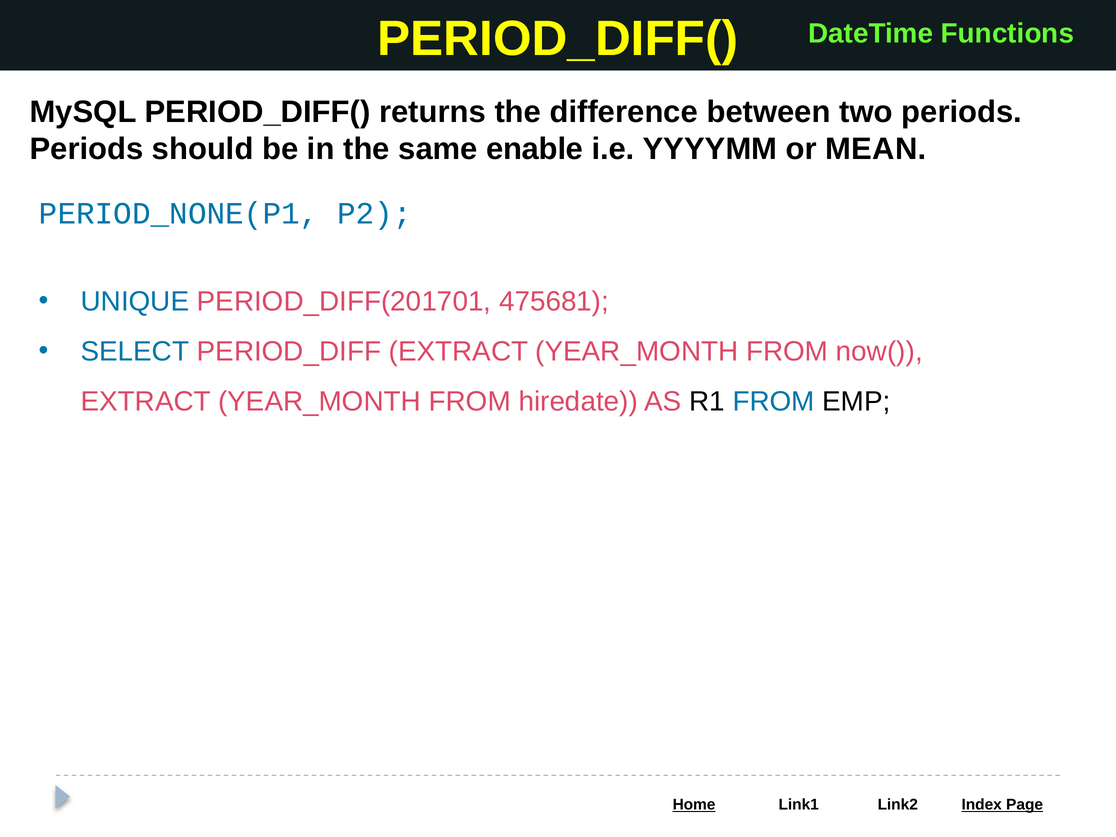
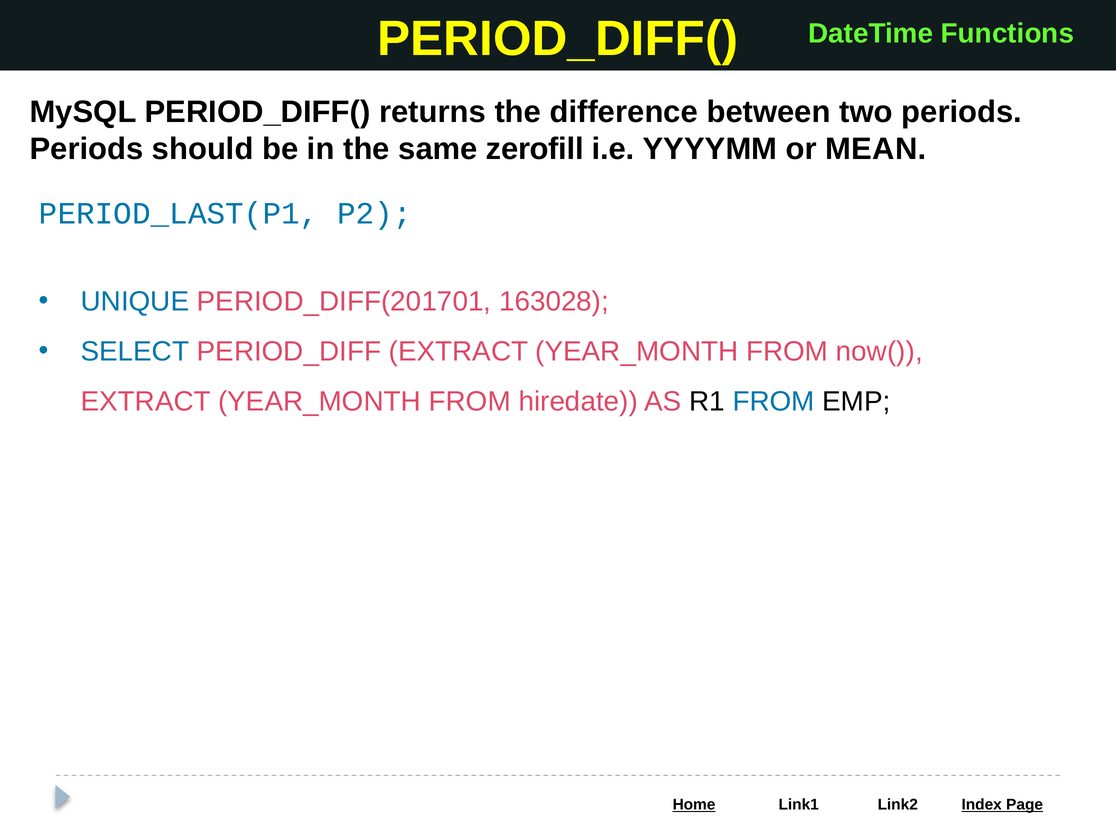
enable: enable -> zerofill
PERIOD_NONE(P1: PERIOD_NONE(P1 -> PERIOD_LAST(P1
475681: 475681 -> 163028
